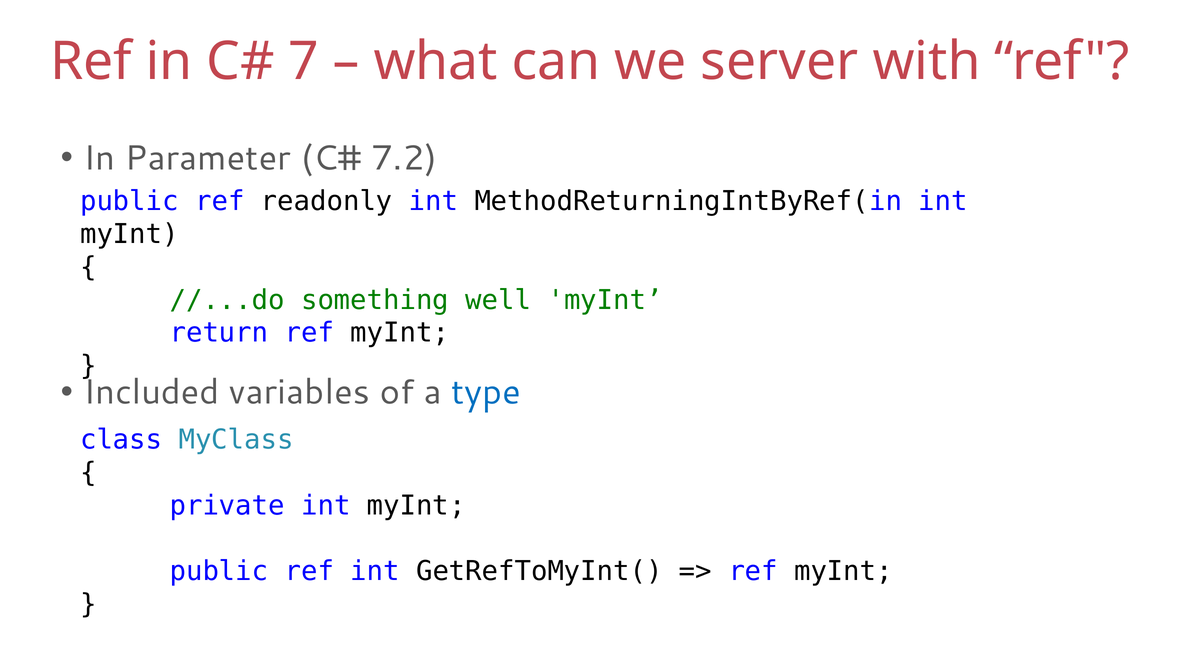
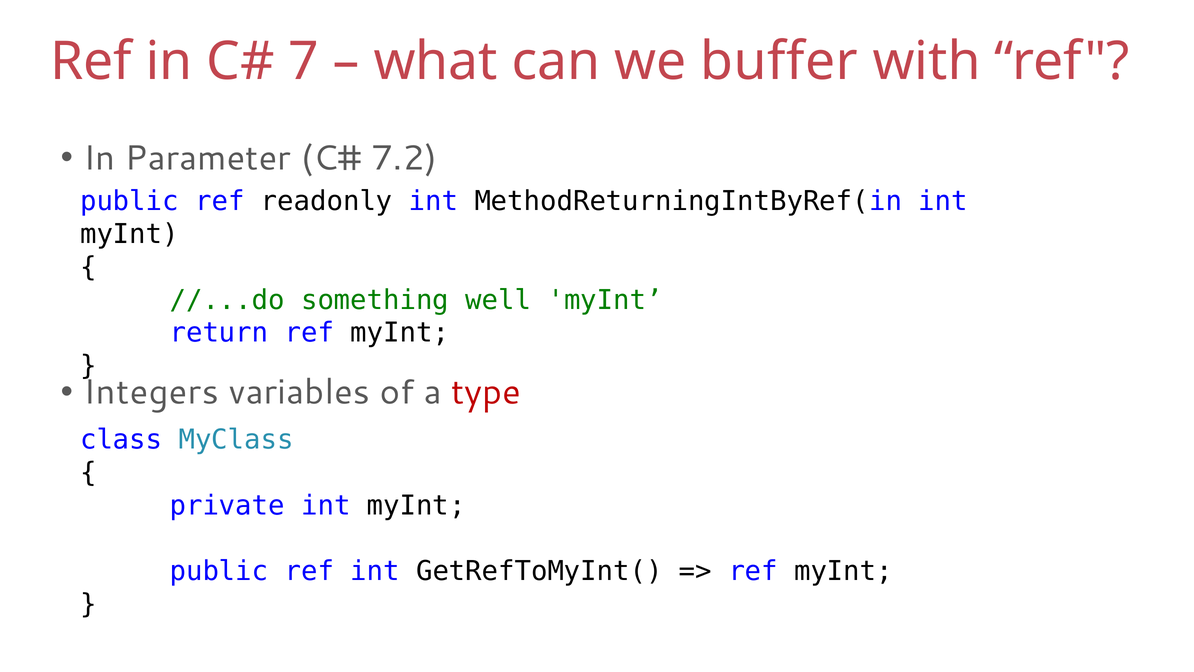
server: server -> buffer
Included: Included -> Integers
type colour: blue -> red
